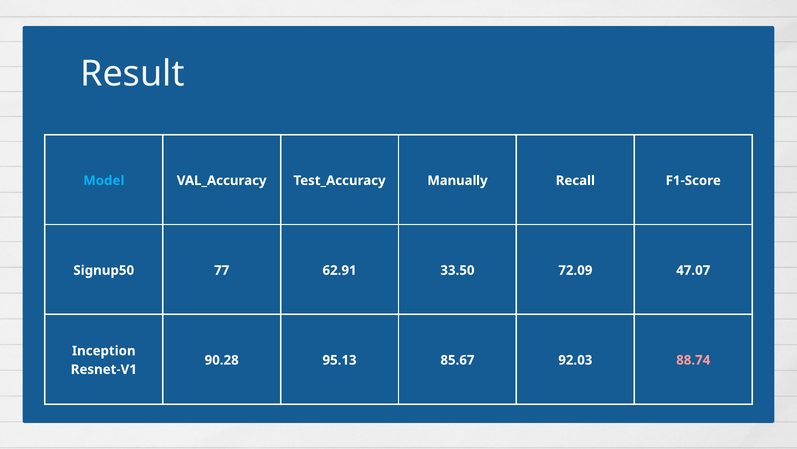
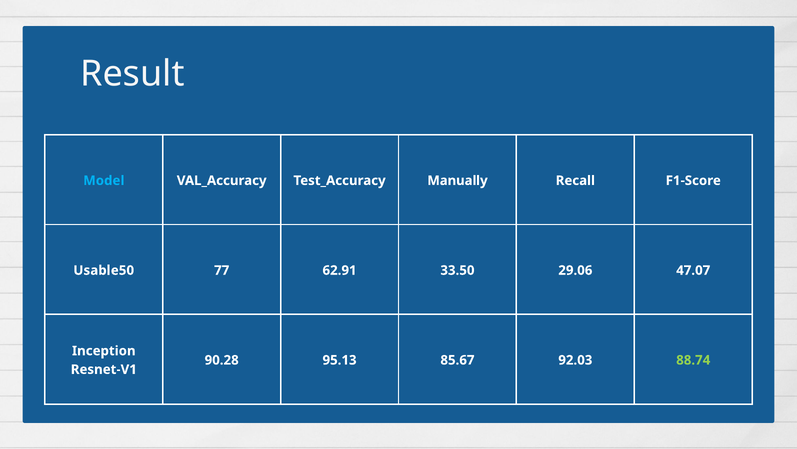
Signup50: Signup50 -> Usable50
72.09: 72.09 -> 29.06
88.74 colour: pink -> light green
